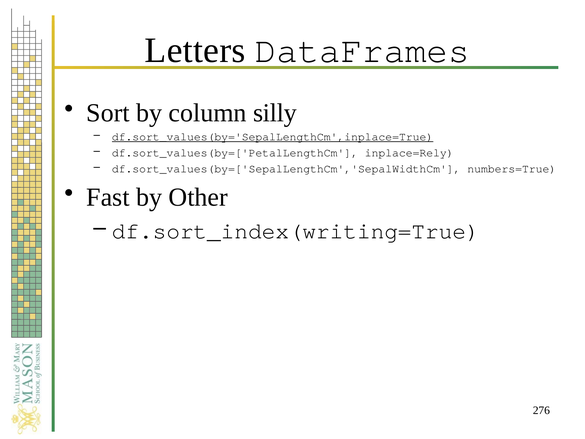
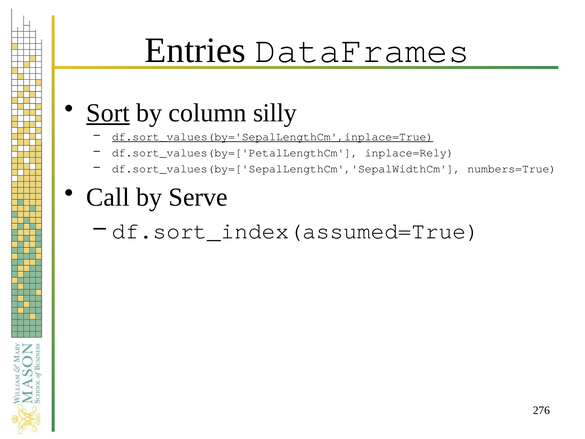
Letters: Letters -> Entries
Sort underline: none -> present
Fast: Fast -> Call
Other: Other -> Serve
df.sort_index(writing=True: df.sort_index(writing=True -> df.sort_index(assumed=True
